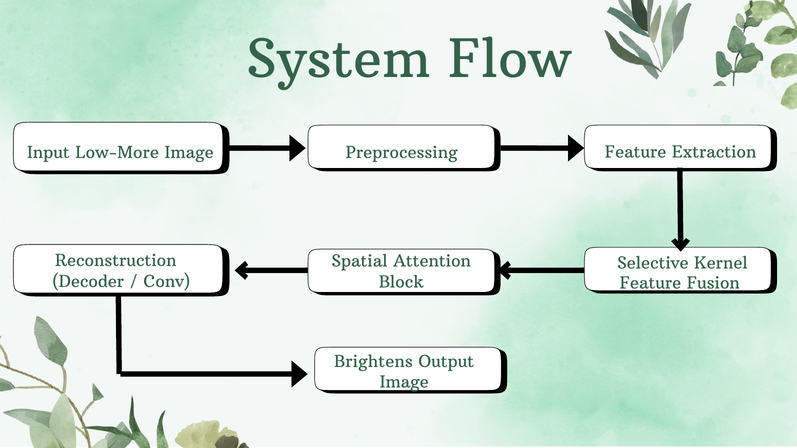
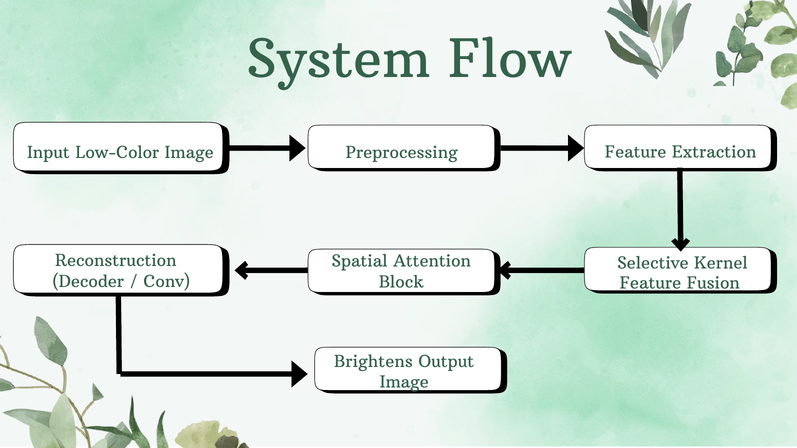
Low-More: Low-More -> Low-Color
